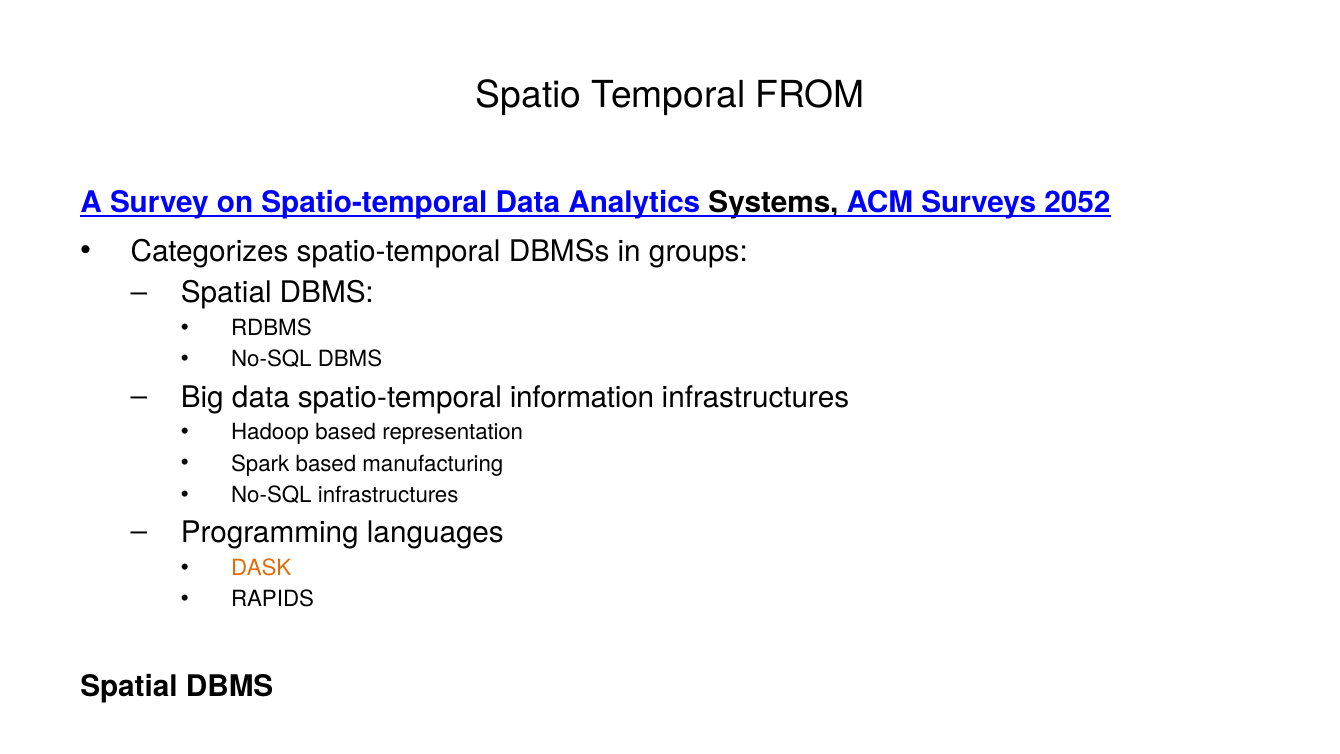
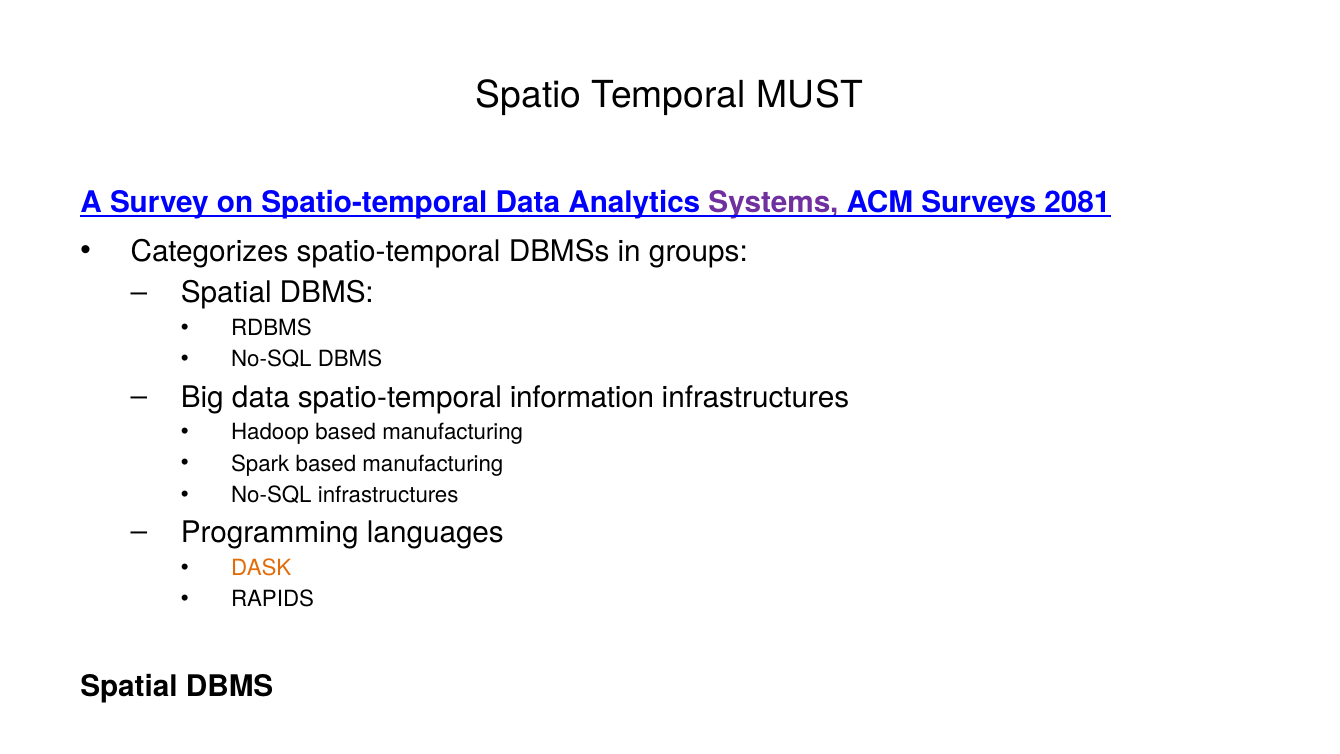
FROM: FROM -> MUST
Systems colour: black -> purple
2052: 2052 -> 2081
Hadoop based representation: representation -> manufacturing
